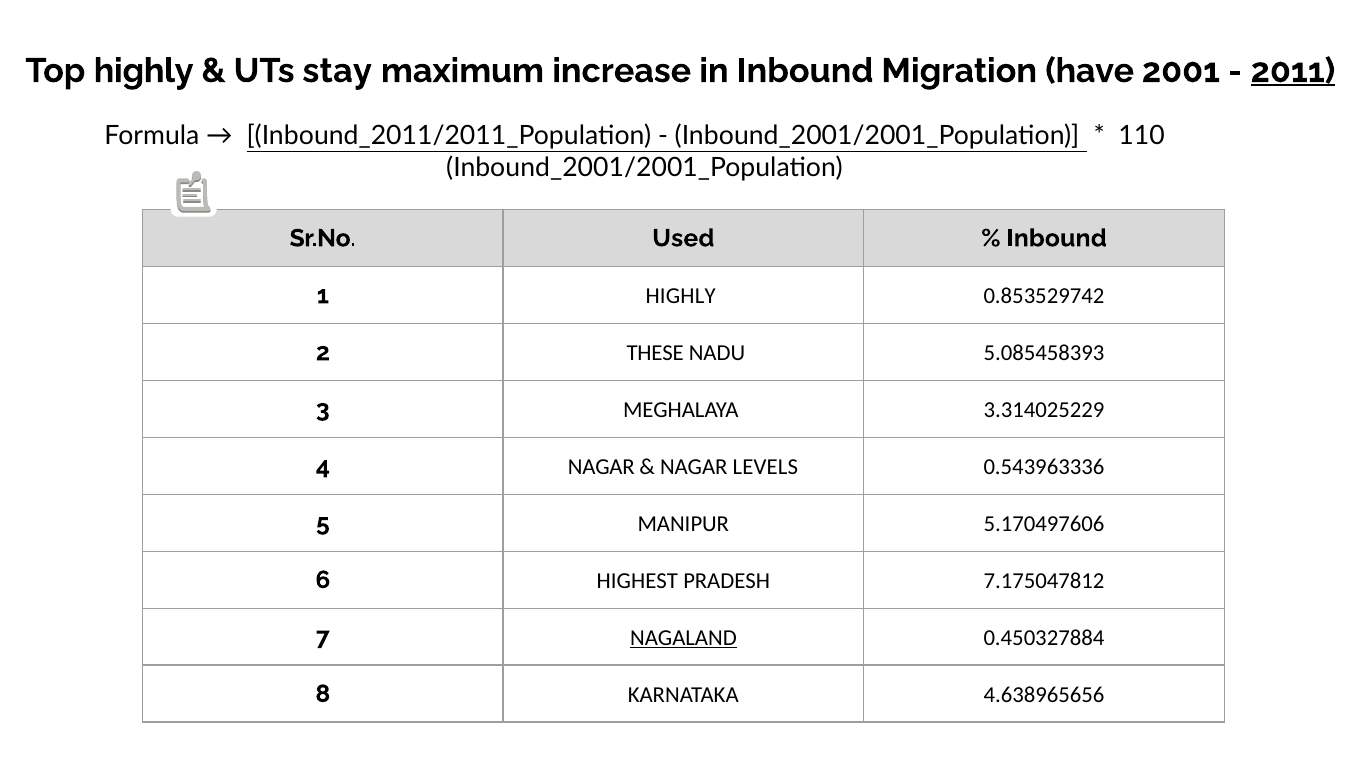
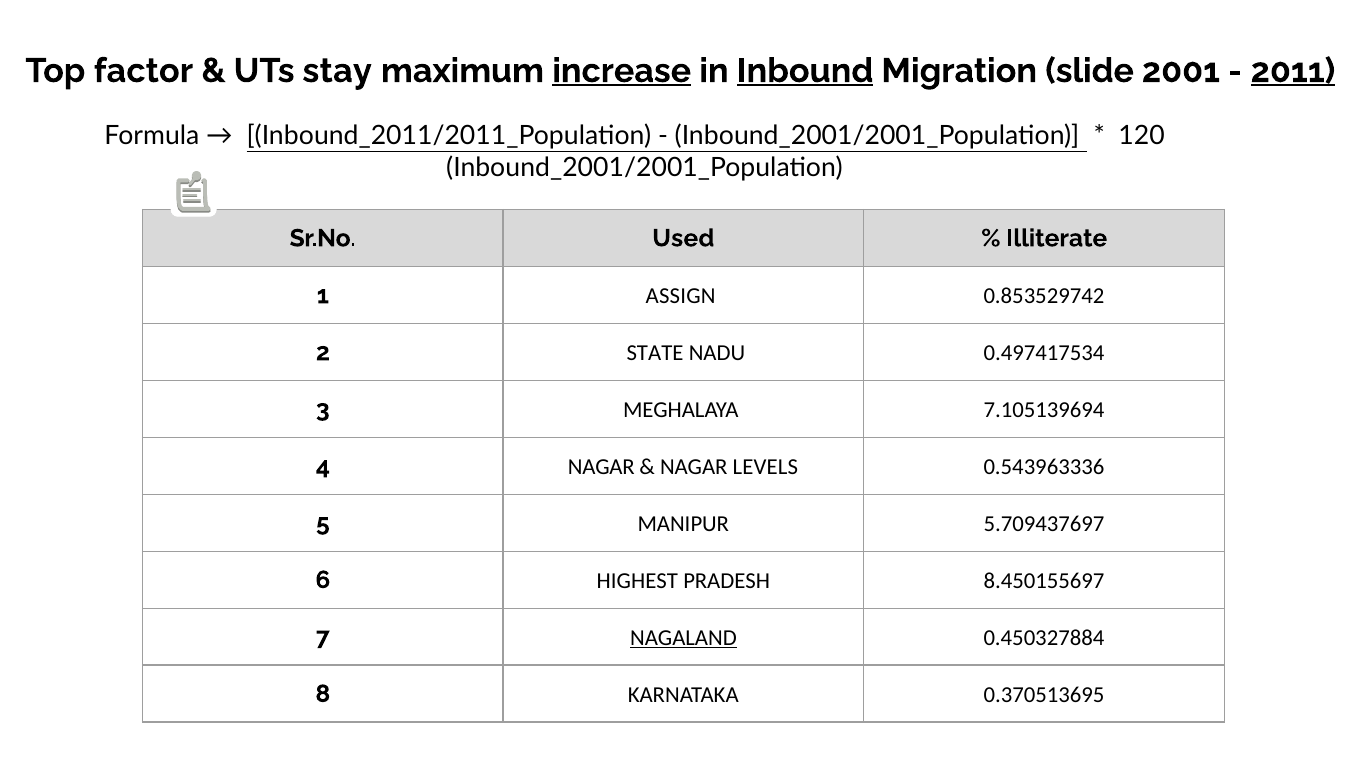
Top highly: highly -> factor
increase underline: none -> present
Inbound at (805, 71) underline: none -> present
have: have -> slide
110: 110 -> 120
Inbound at (1057, 238): Inbound -> Illiterate
1 HIGHLY: HIGHLY -> ASSIGN
THESE: THESE -> STATE
5.085458393: 5.085458393 -> 0.497417534
3.314025229: 3.314025229 -> 7.105139694
5.170497606: 5.170497606 -> 5.709437697
7.175047812: 7.175047812 -> 8.450155697
4.638965656: 4.638965656 -> 0.370513695
